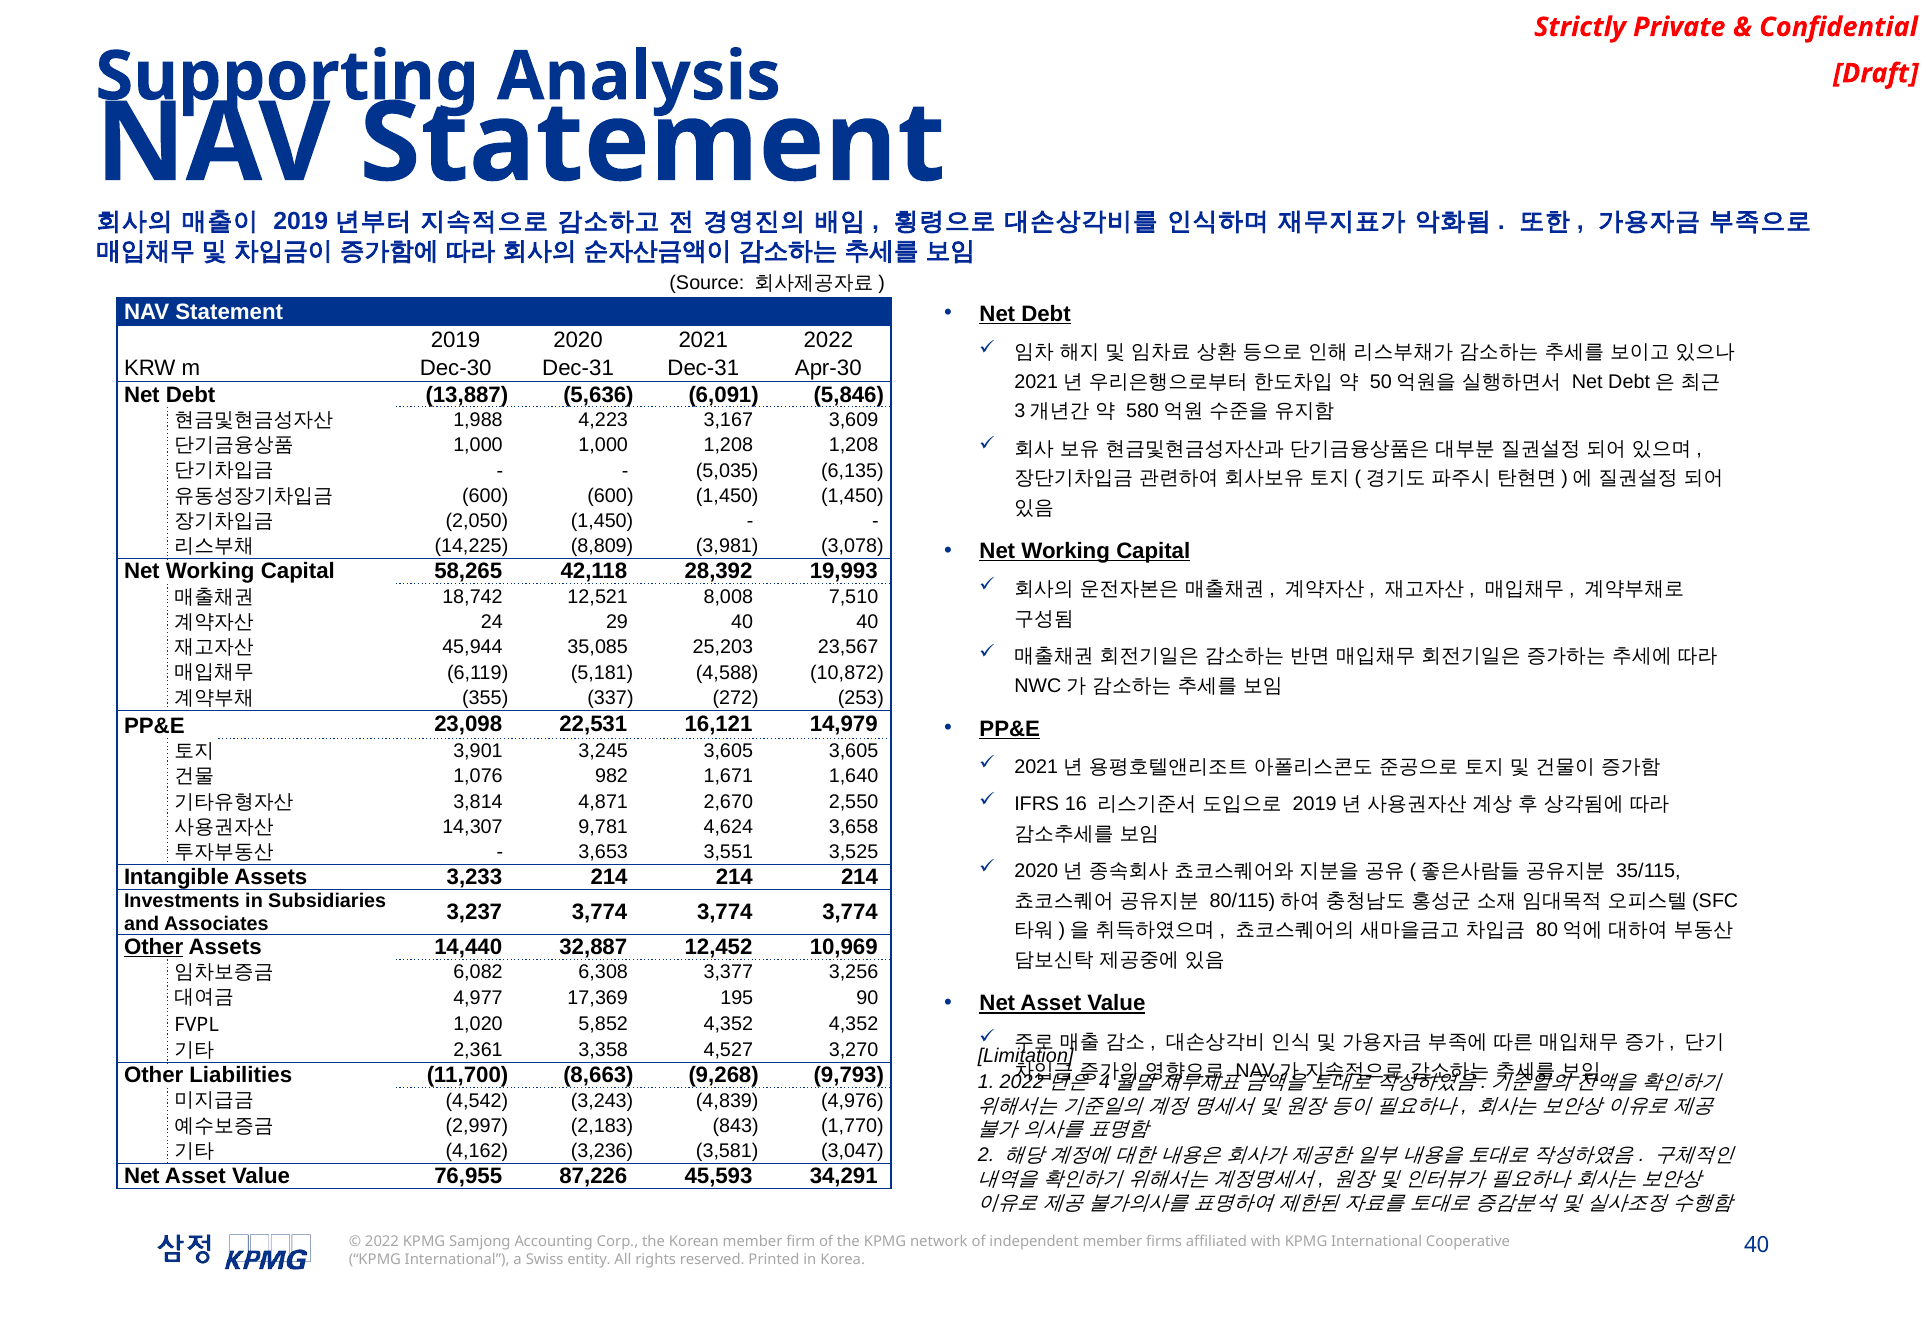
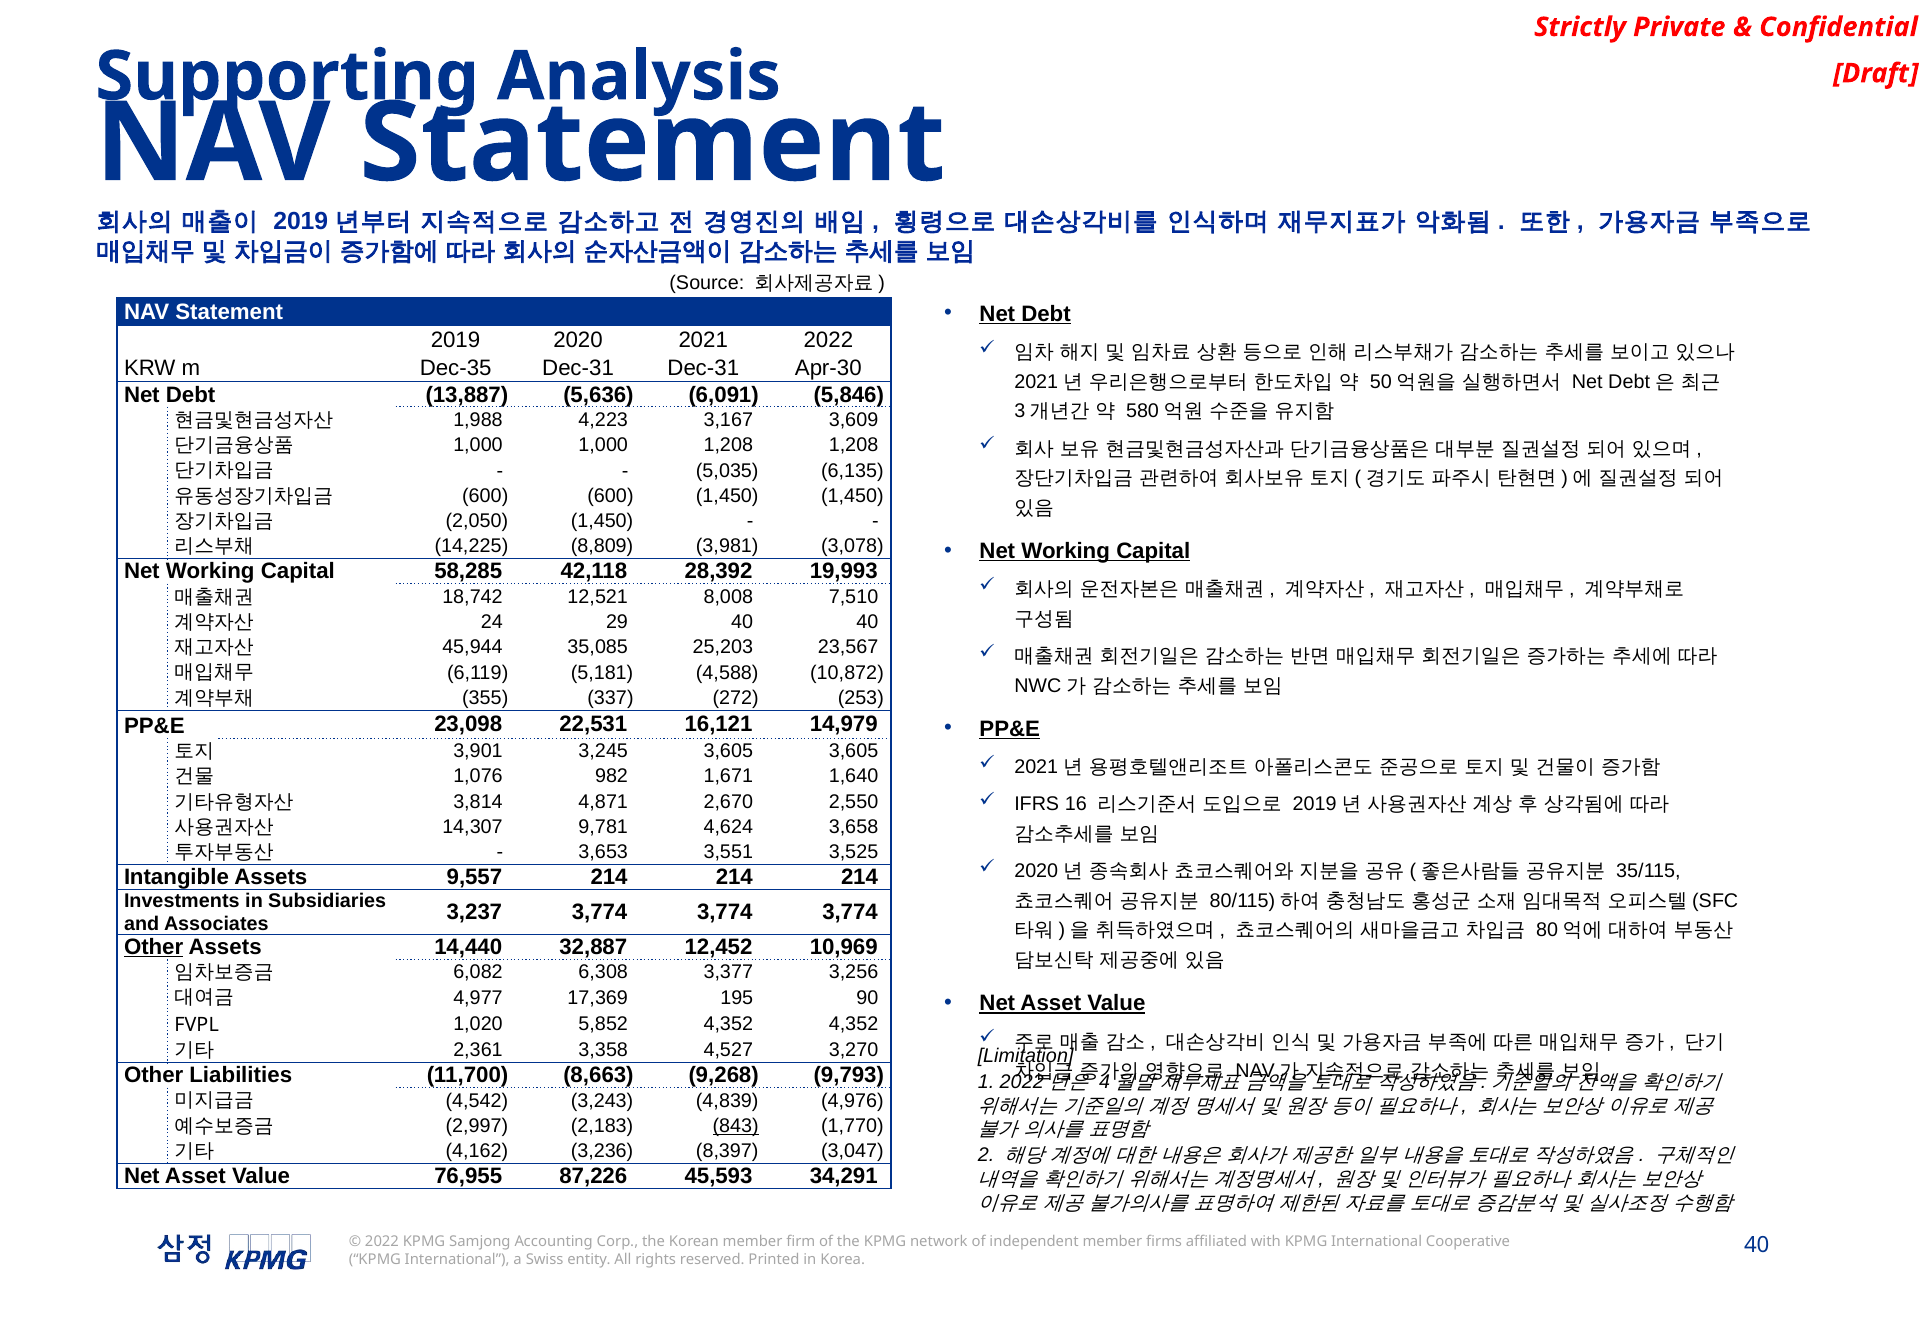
Dec-30: Dec-30 -> Dec-35
58,265: 58,265 -> 58,285
3,233: 3,233 -> 9,557
843 underline: none -> present
3,581: 3,581 -> 8,397
